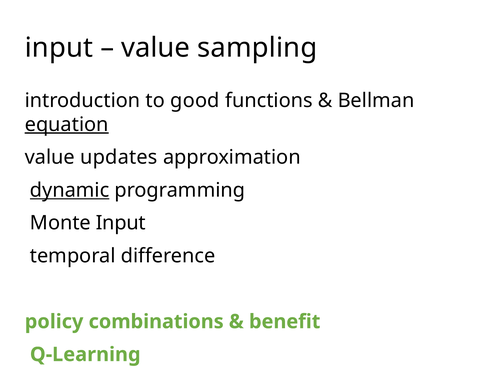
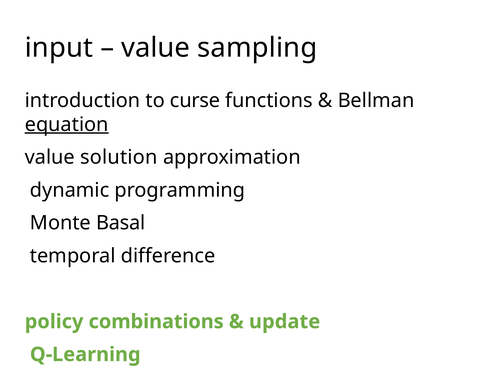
good: good -> curse
updates: updates -> solution
dynamic underline: present -> none
Monte Input: Input -> Basal
benefit: benefit -> update
